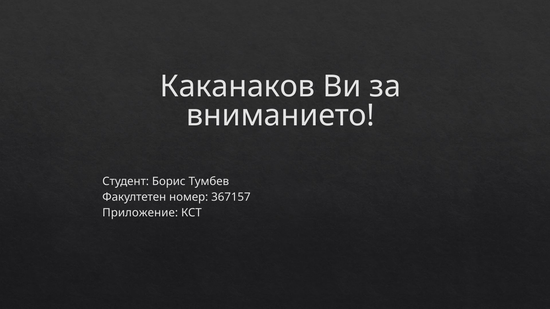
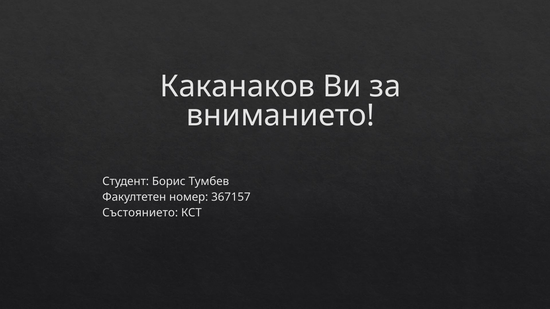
Приложение: Приложение -> Състоянието
